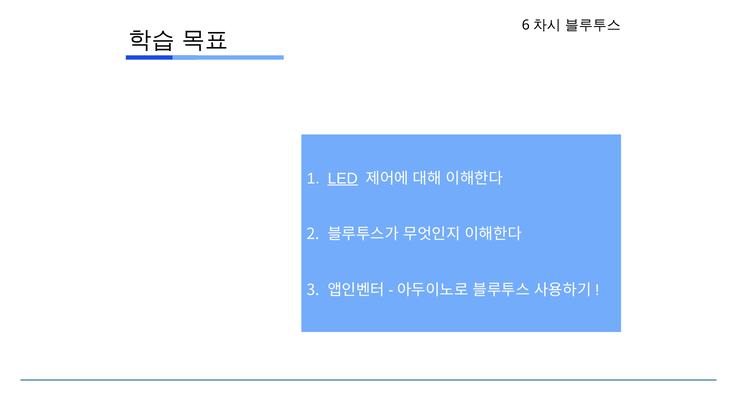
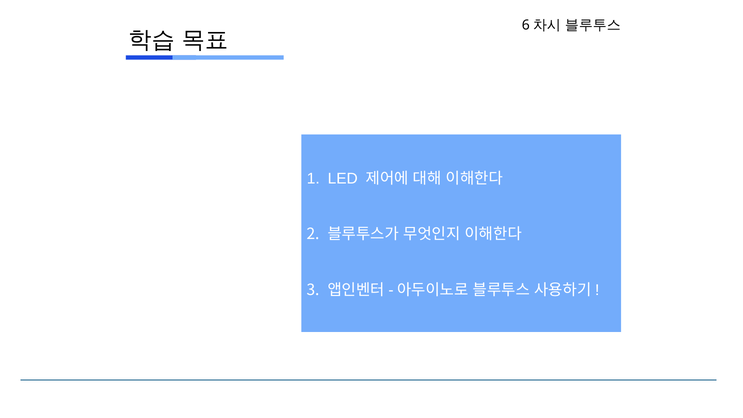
LED underline: present -> none
